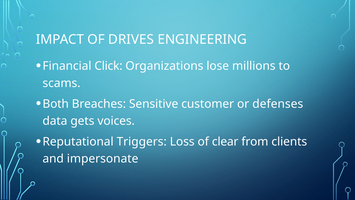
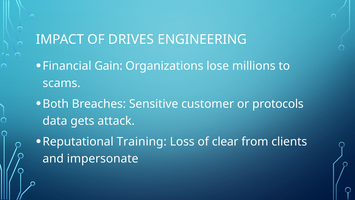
Click: Click -> Gain
defenses: defenses -> protocols
voices: voices -> attack
Triggers: Triggers -> Training
